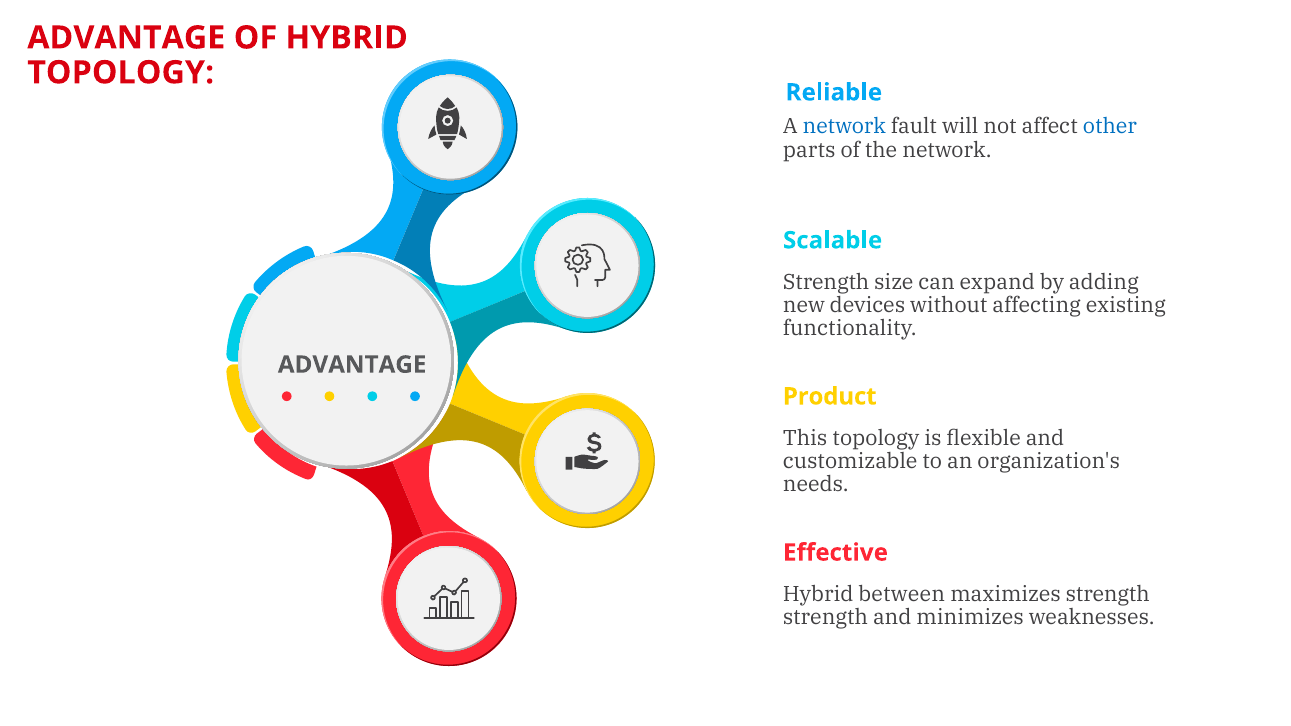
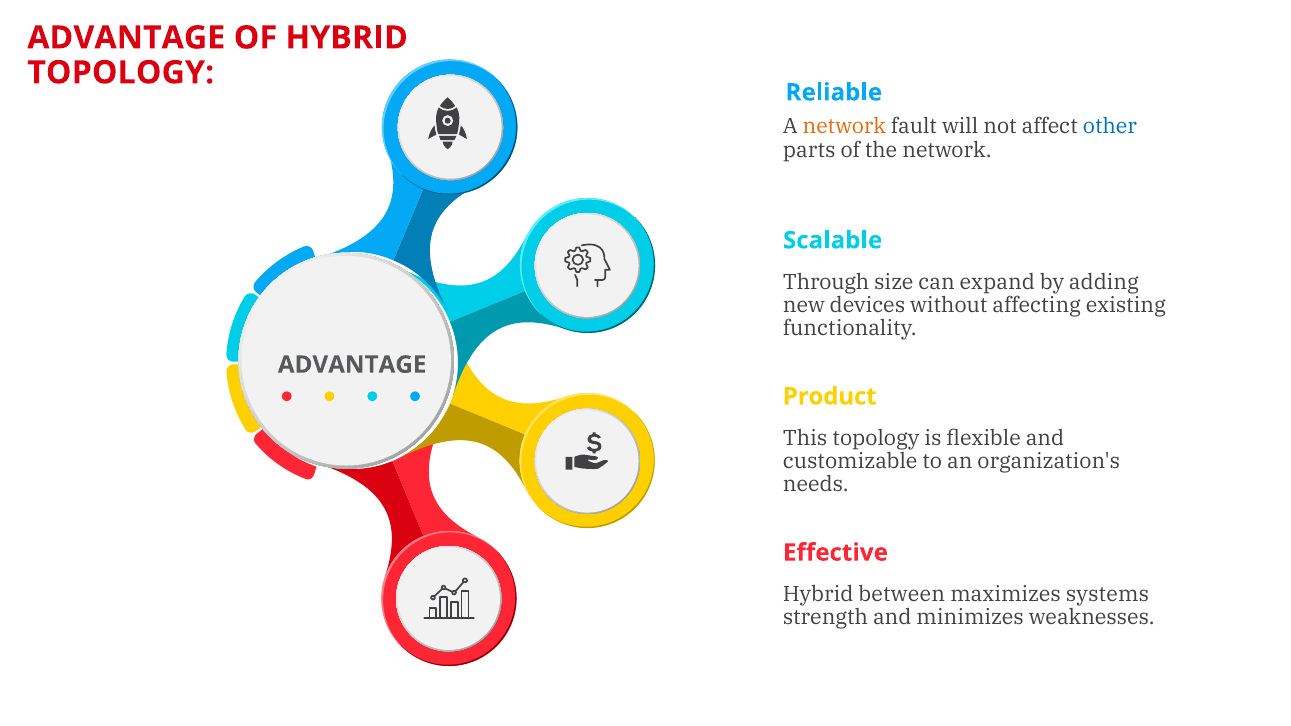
network at (844, 127) colour: blue -> orange
Strength at (826, 282): Strength -> Through
maximizes strength: strength -> systems
